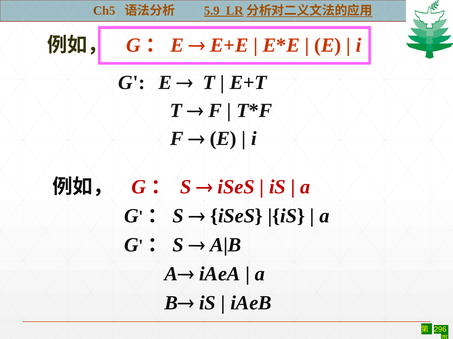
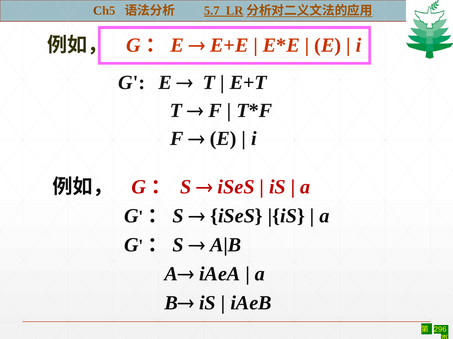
5.9: 5.9 -> 5.7
